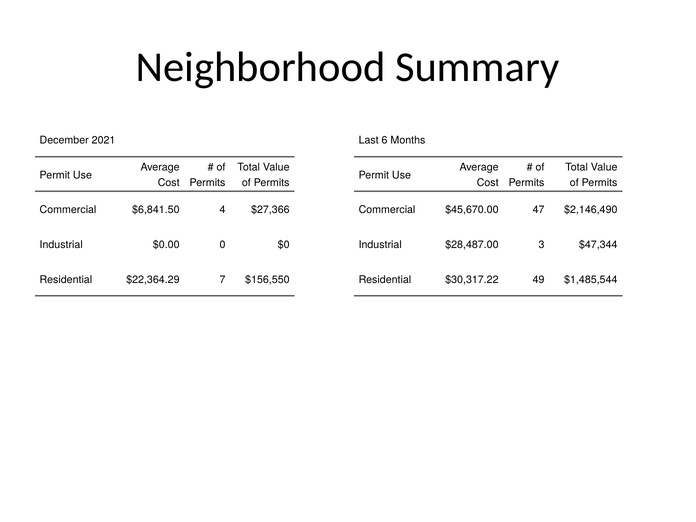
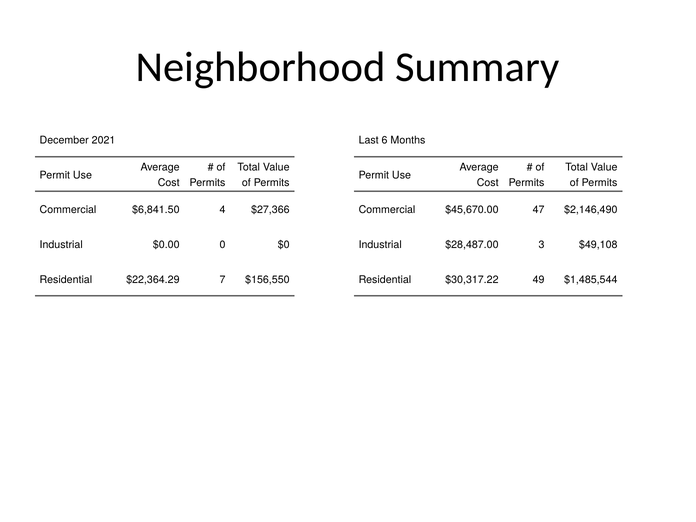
$47,344: $47,344 -> $49,108
